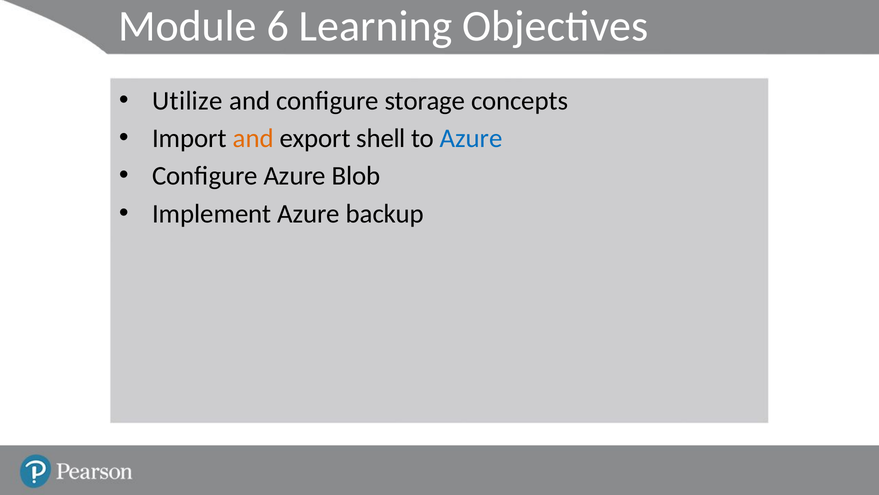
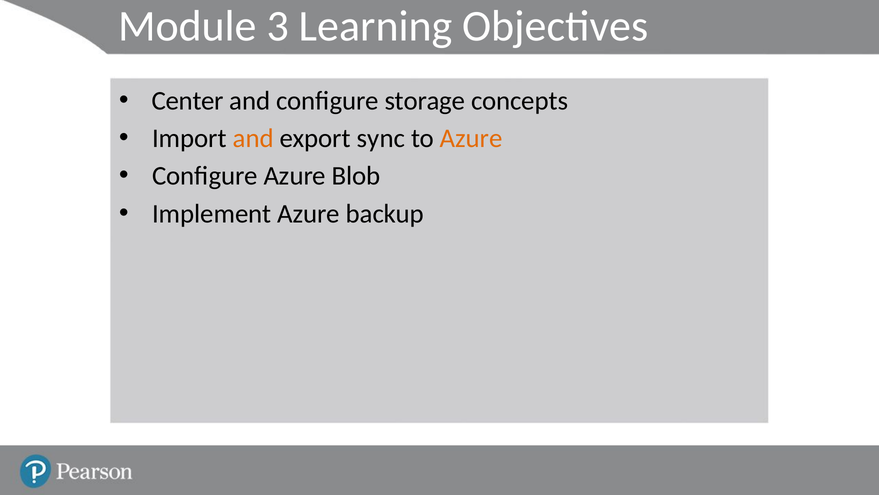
6: 6 -> 3
Utilize: Utilize -> Center
shell: shell -> sync
Azure at (471, 138) colour: blue -> orange
